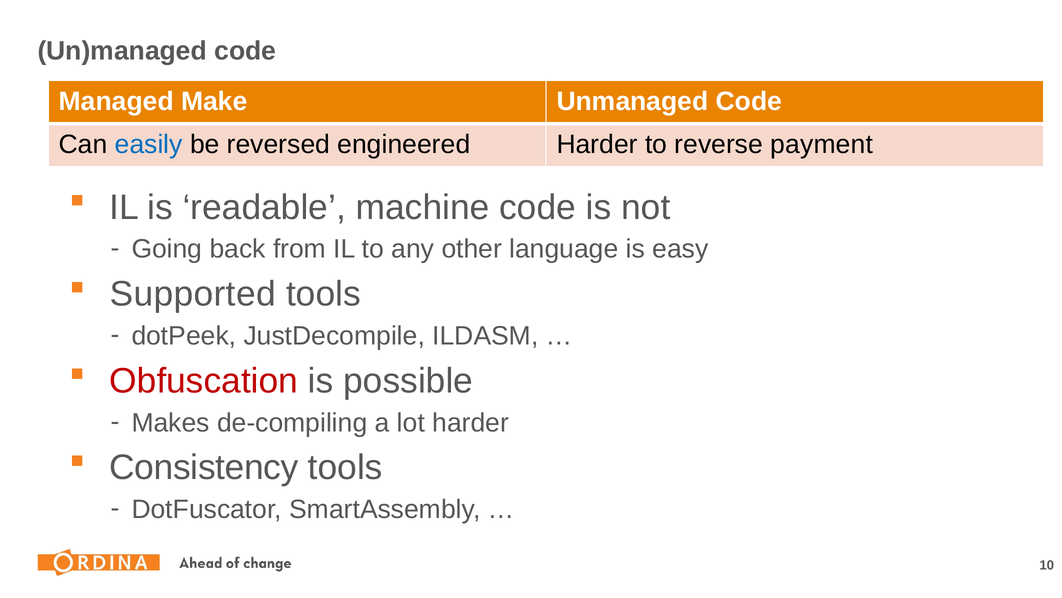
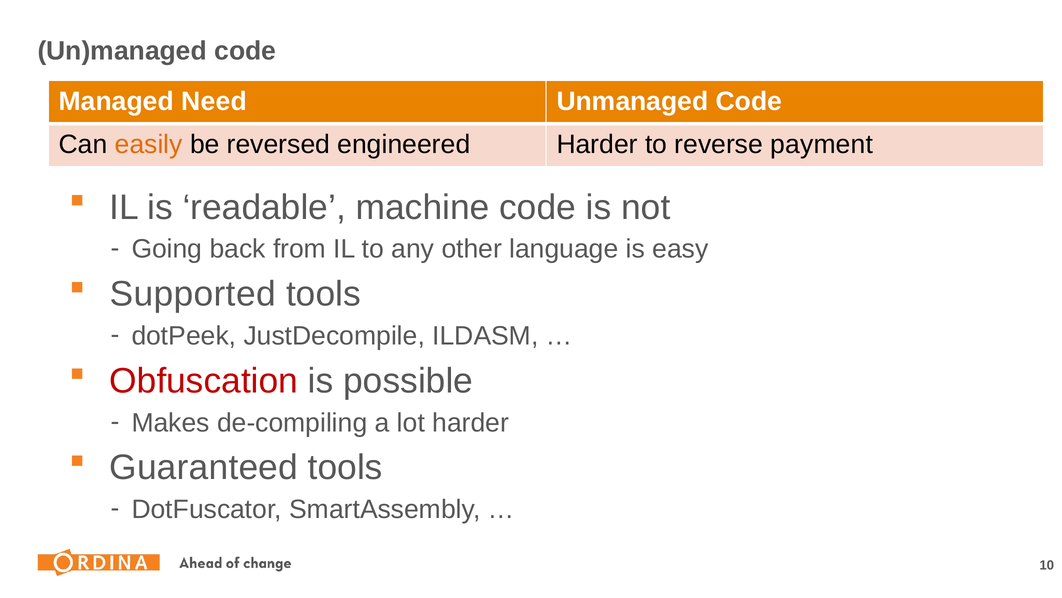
Make: Make -> Need
easily colour: blue -> orange
Consistency: Consistency -> Guaranteed
